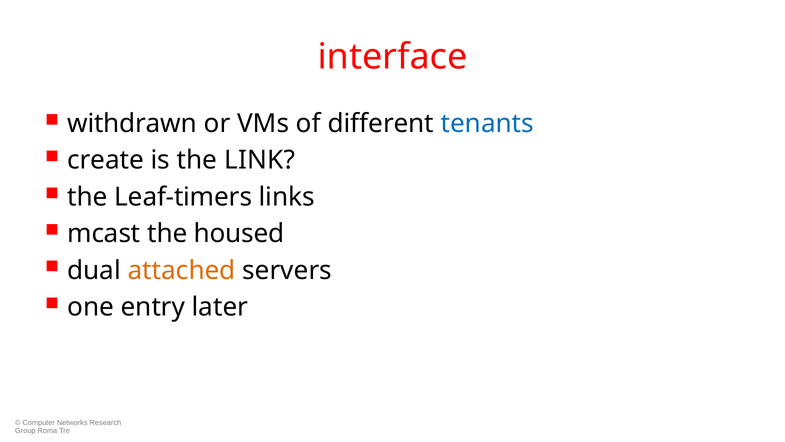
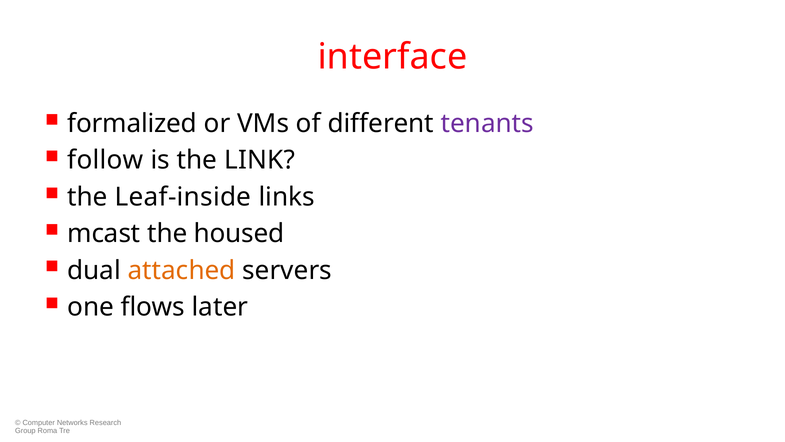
withdrawn: withdrawn -> formalized
tenants colour: blue -> purple
create: create -> follow
Leaf-timers: Leaf-timers -> Leaf-inside
entry: entry -> flows
